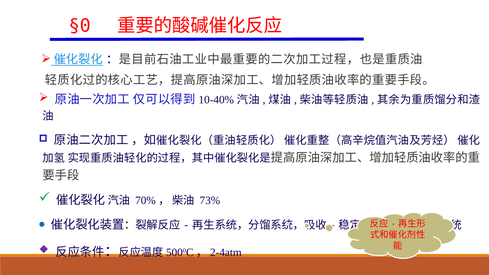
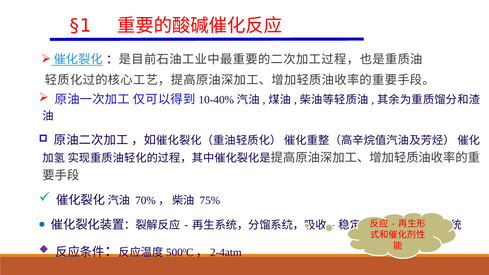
§0: §0 -> §1
73%: 73% -> 75%
